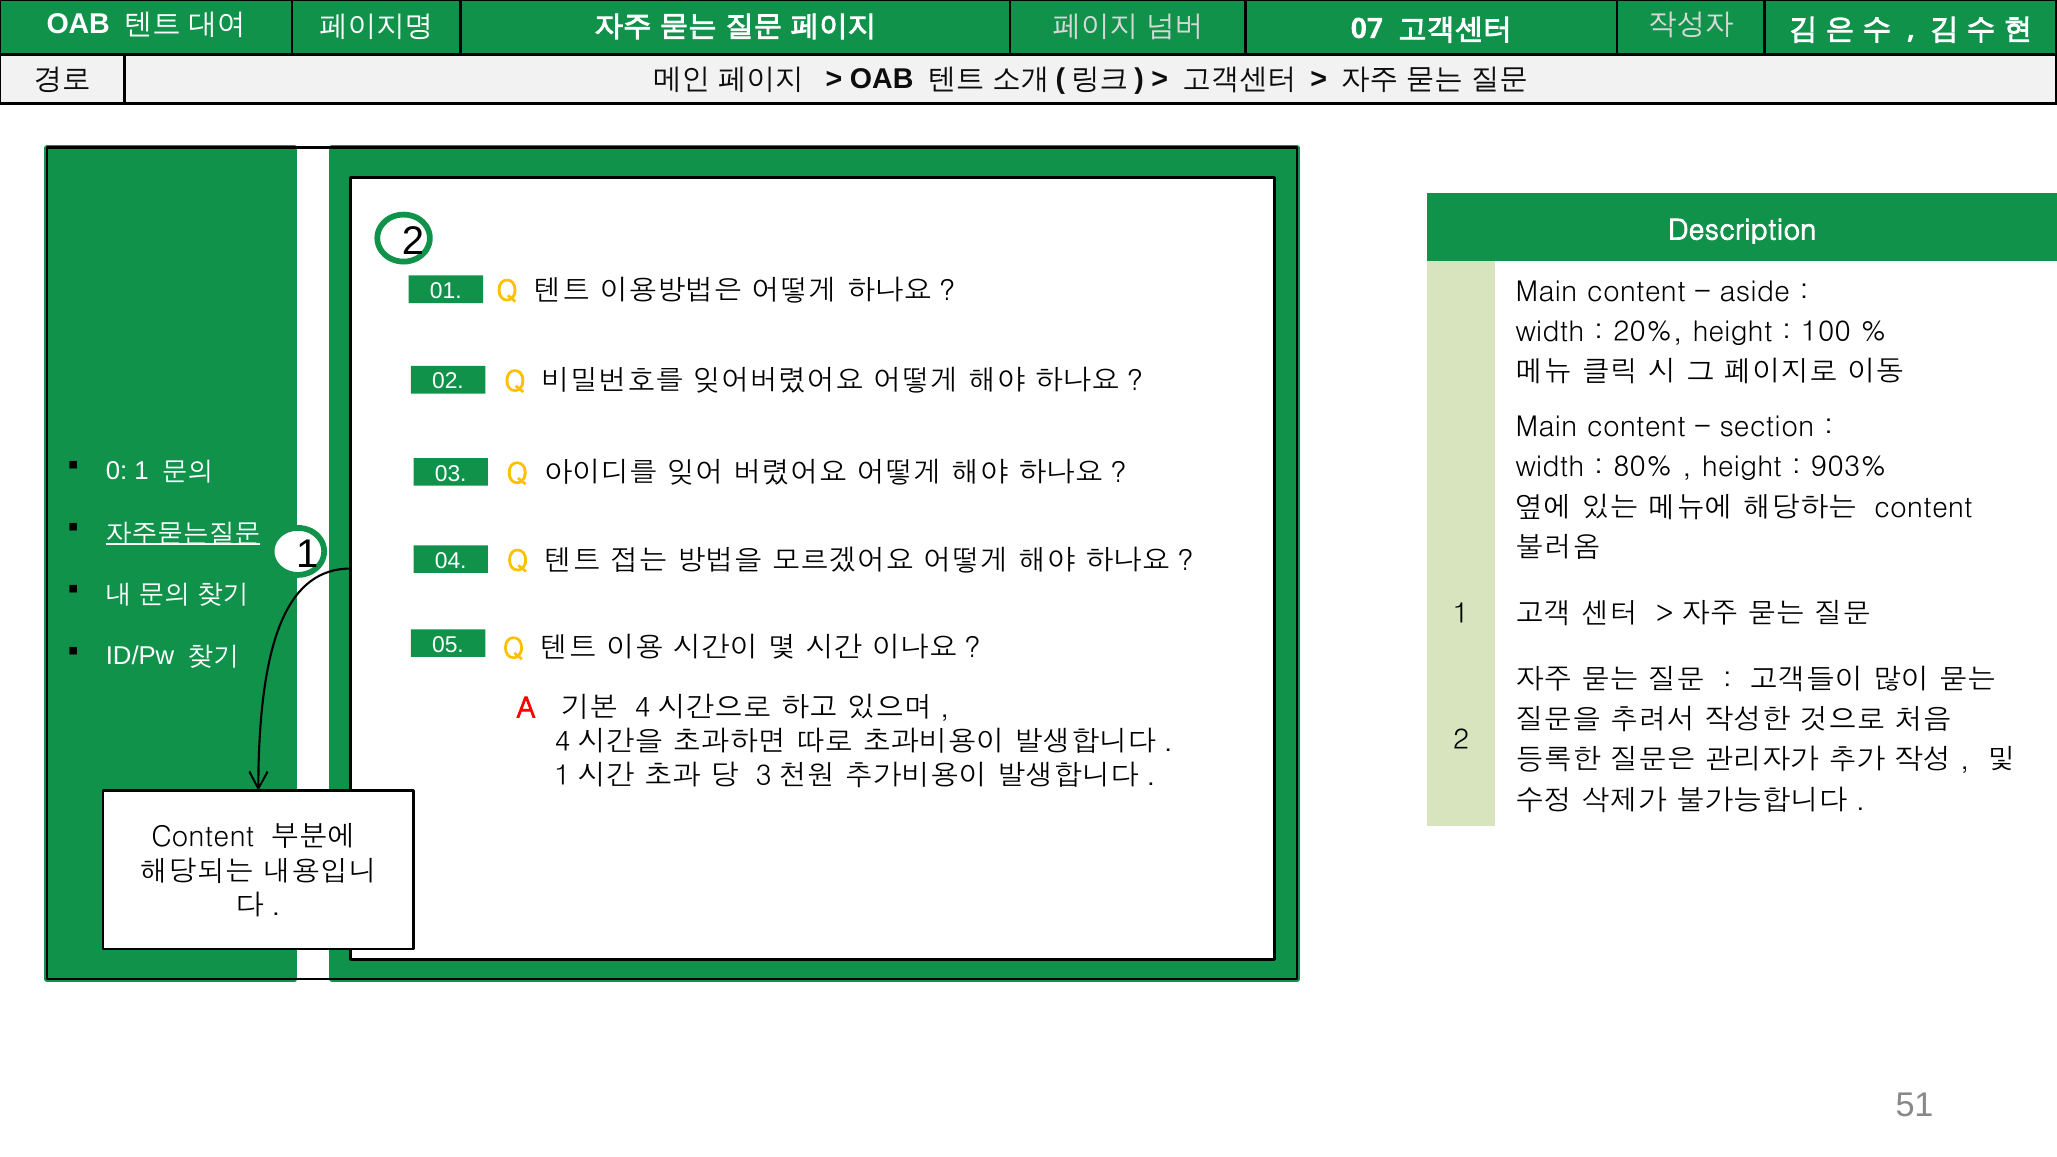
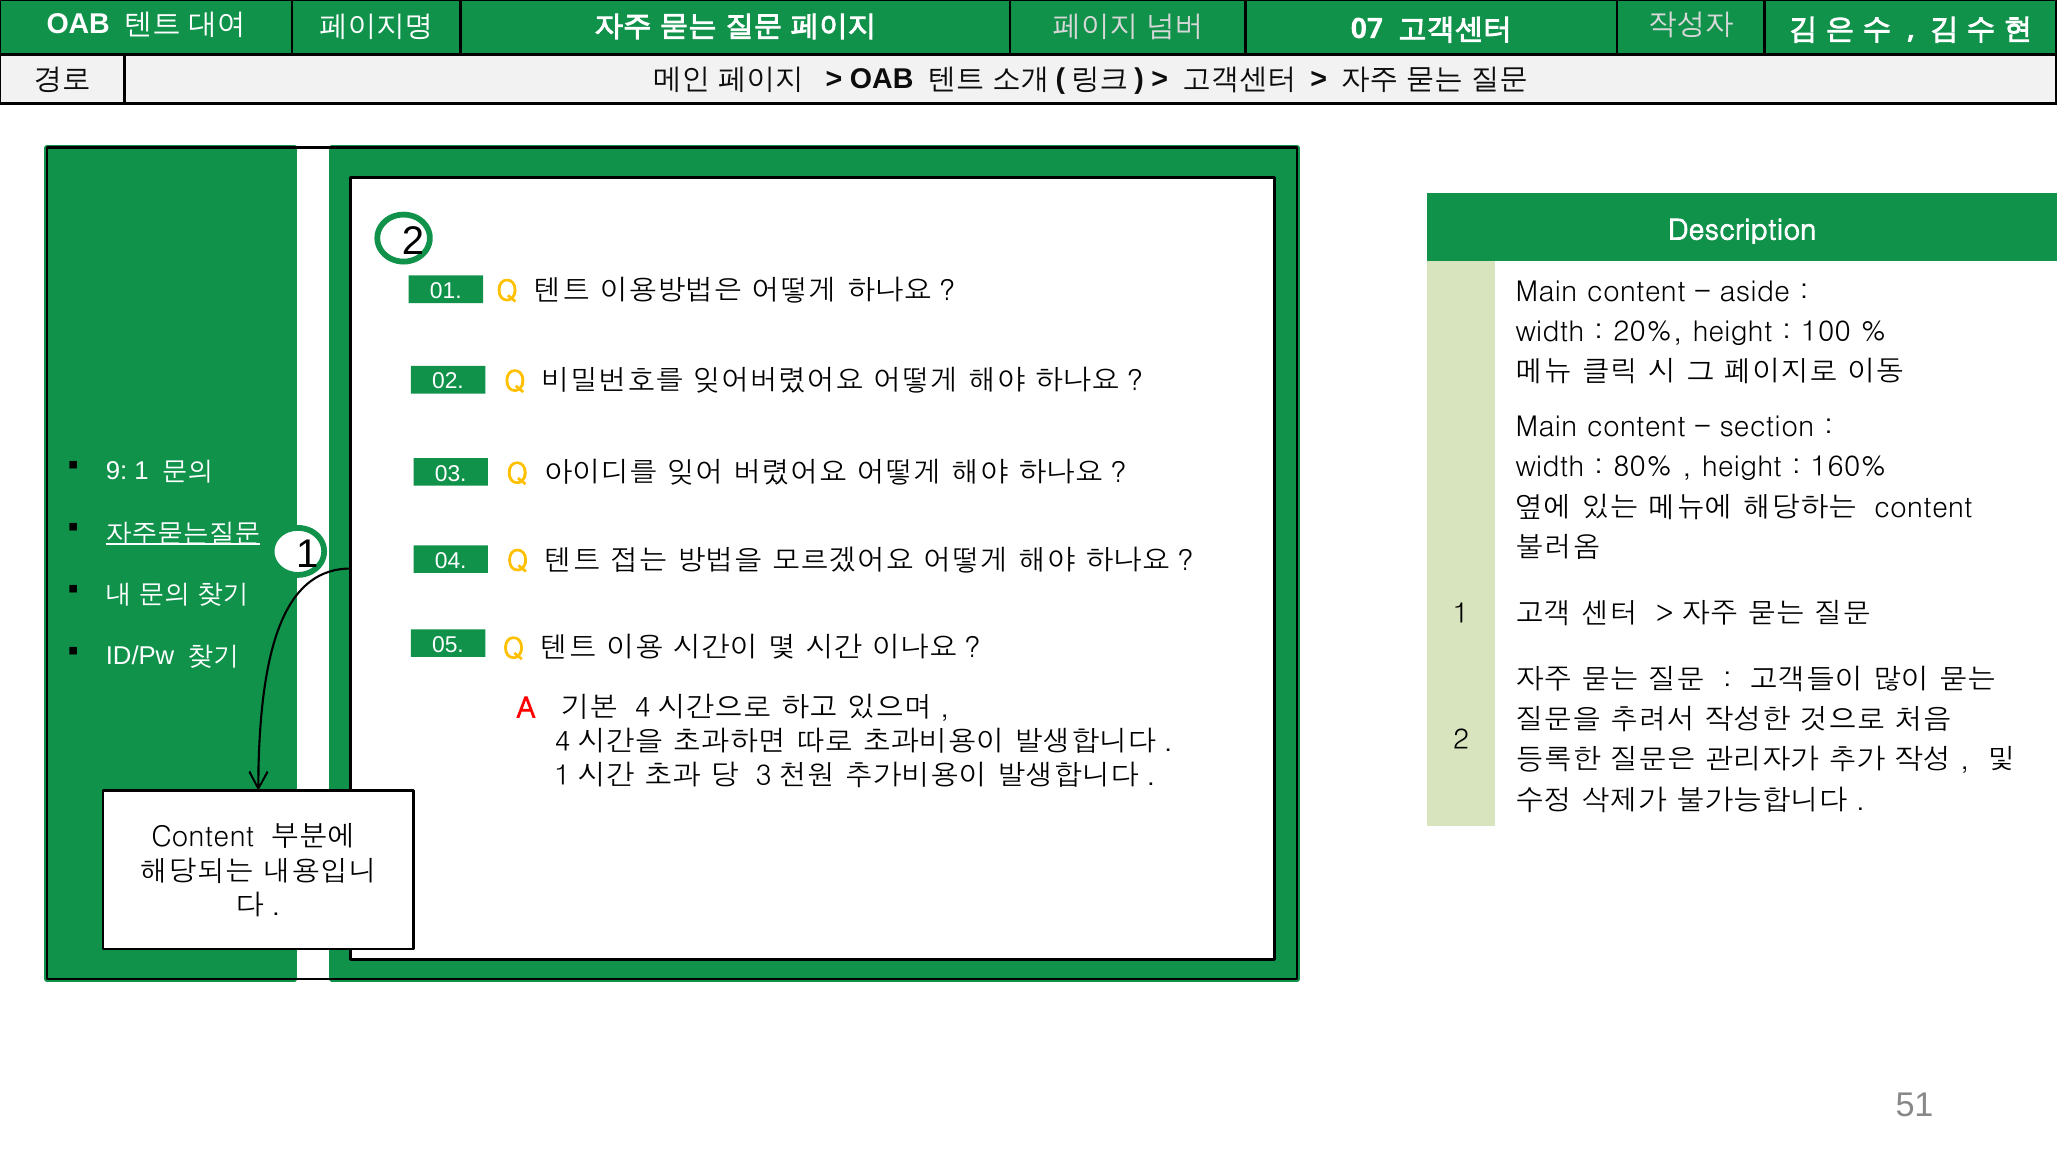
903%: 903% -> 160%
0: 0 -> 9
